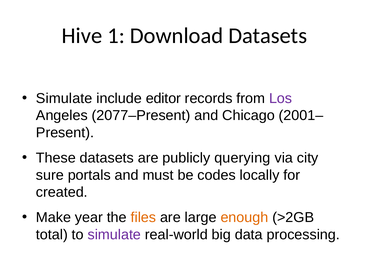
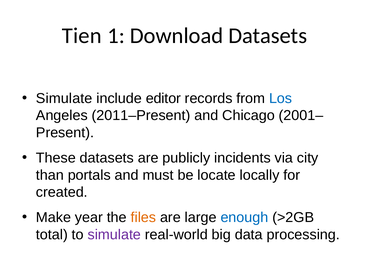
Hive: Hive -> Tien
Los colour: purple -> blue
2077–Present: 2077–Present -> 2011–Present
querying: querying -> incidents
sure: sure -> than
codes: codes -> locate
enough colour: orange -> blue
